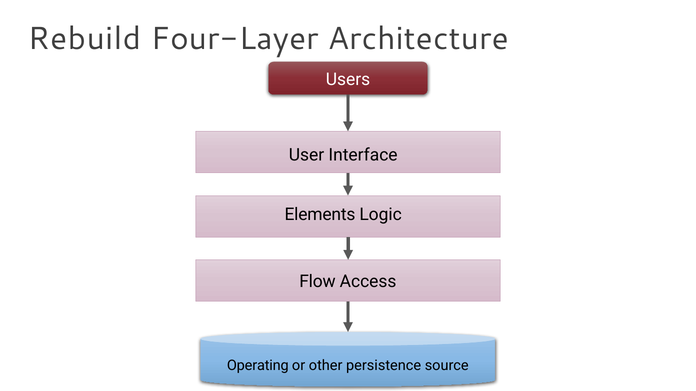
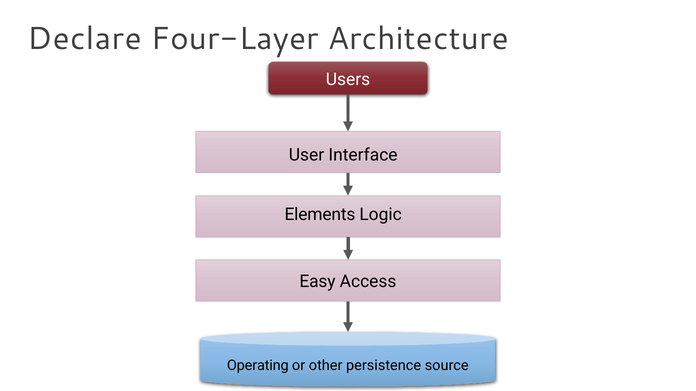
Rebuild: Rebuild -> Declare
Flow: Flow -> Easy
